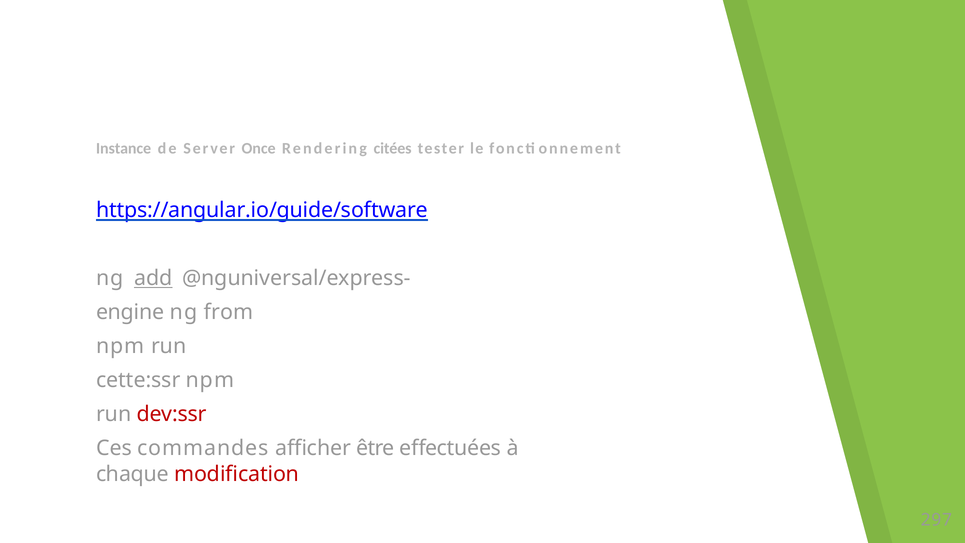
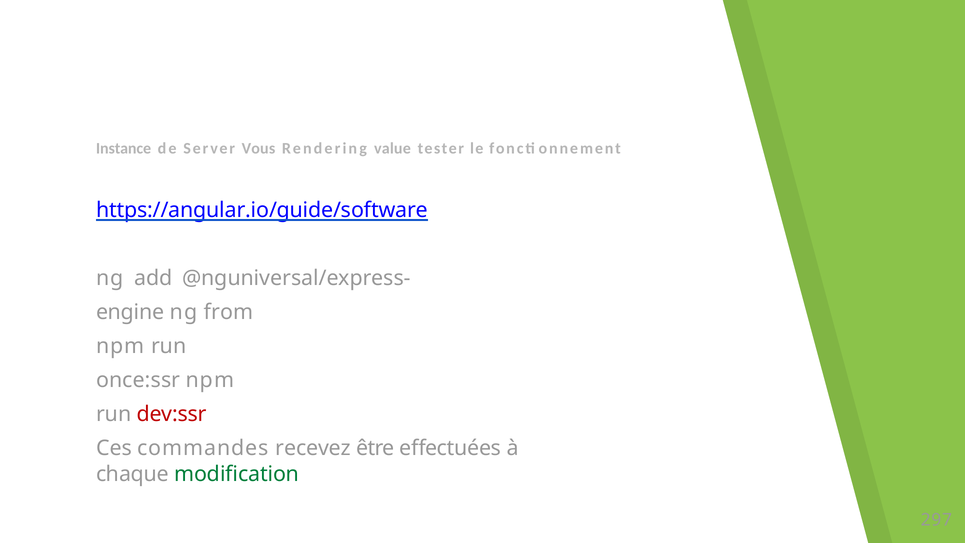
Once: Once -> Vous
citées: citées -> value
add underline: present -> none
cette:ssr: cette:ssr -> once:ssr
afficher: afficher -> recevez
modiﬁcation colour: red -> green
